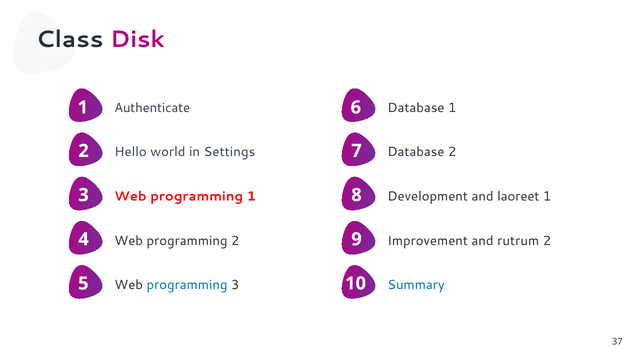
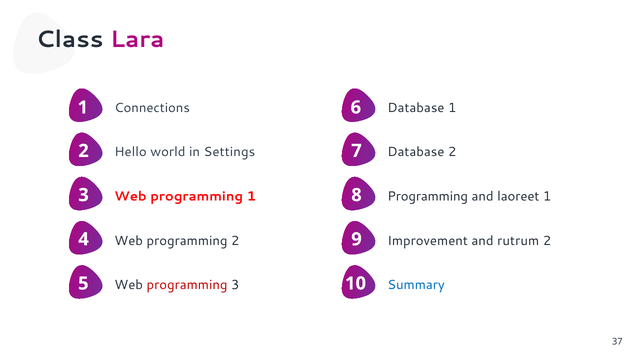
Disk: Disk -> Lara
Authenticate: Authenticate -> Connections
Development at (428, 197): Development -> Programming
programming at (187, 285) colour: blue -> red
